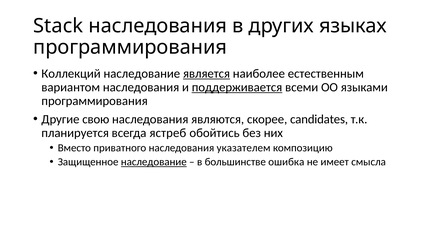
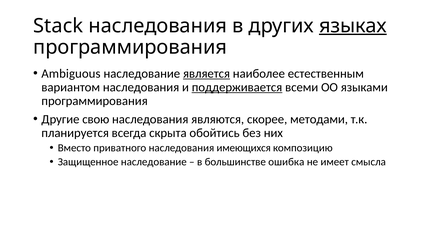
языках underline: none -> present
Коллекций: Коллекций -> Ambiguous
candidates: candidates -> методами
ястреб: ястреб -> скрыта
указателем: указателем -> имеющихся
наследование at (154, 162) underline: present -> none
